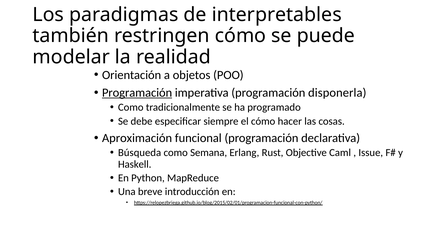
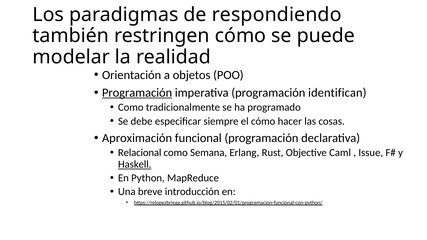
interpretables: interpretables -> respondiendo
disponerla: disponerla -> identifican
Búsqueda: Búsqueda -> Relacional
Haskell underline: none -> present
